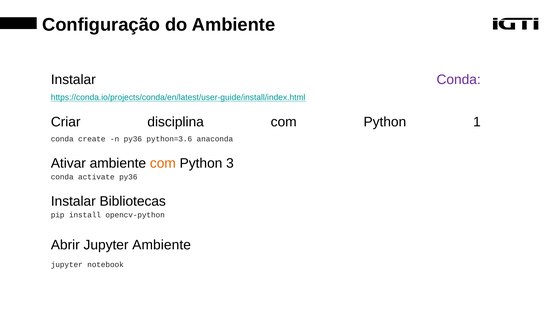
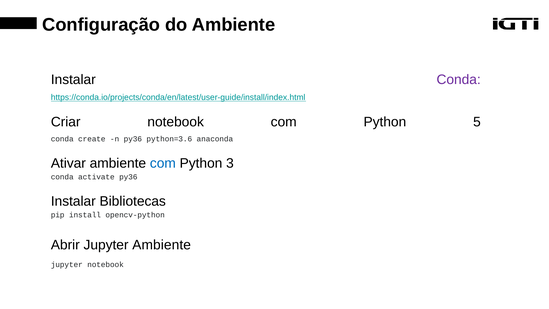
Criar disciplina: disciplina -> notebook
1: 1 -> 5
com at (163, 163) colour: orange -> blue
